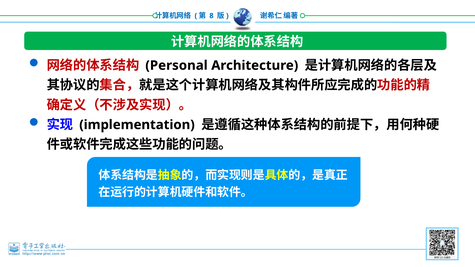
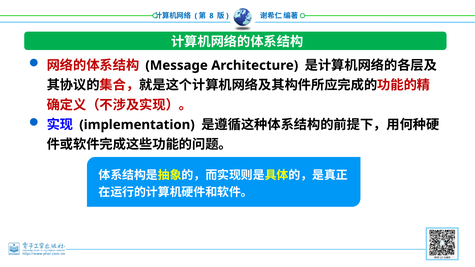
Personal: Personal -> Message
